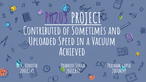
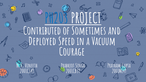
PH203 colour: purple -> blue
Uploaded: Uploaded -> Deployed
Achieved: Achieved -> Courage
